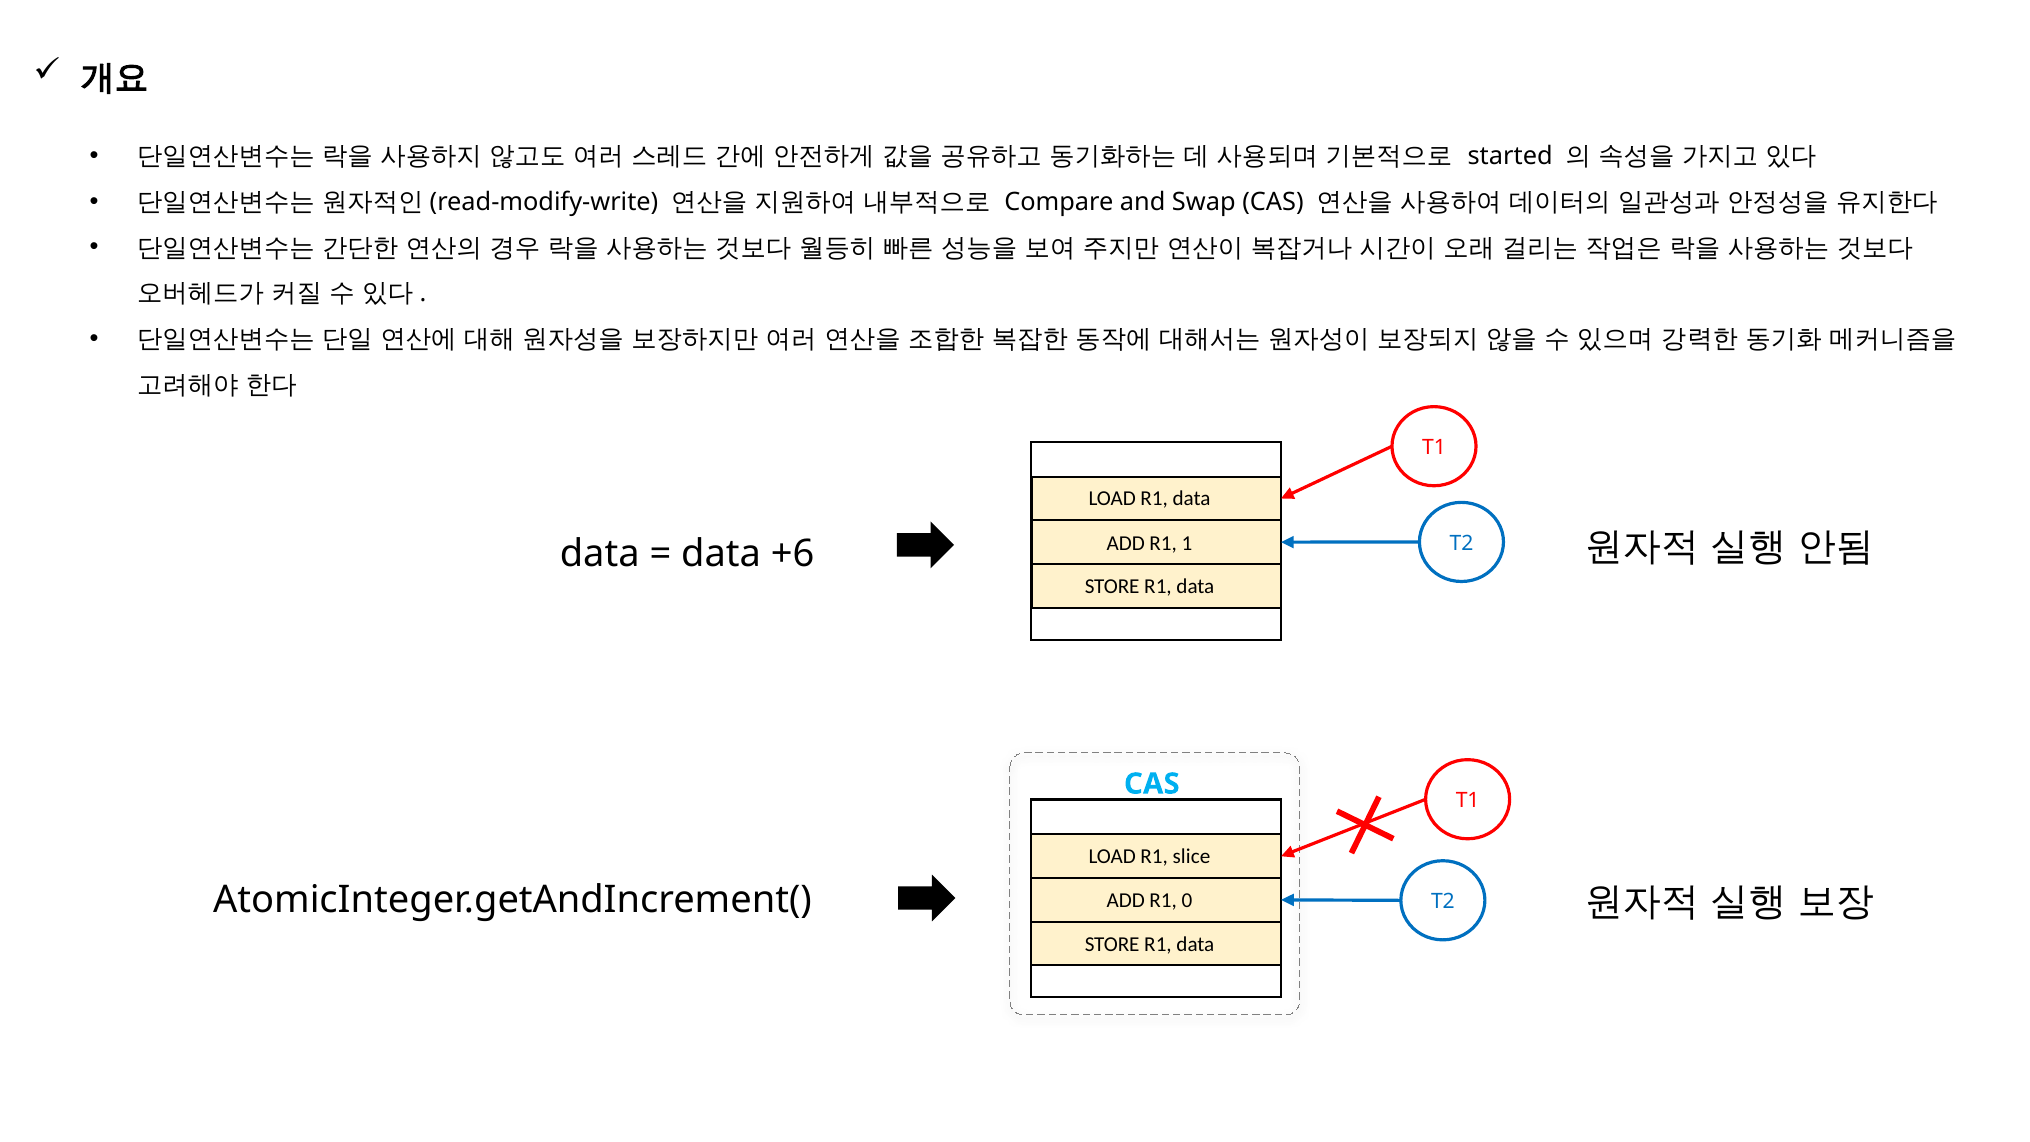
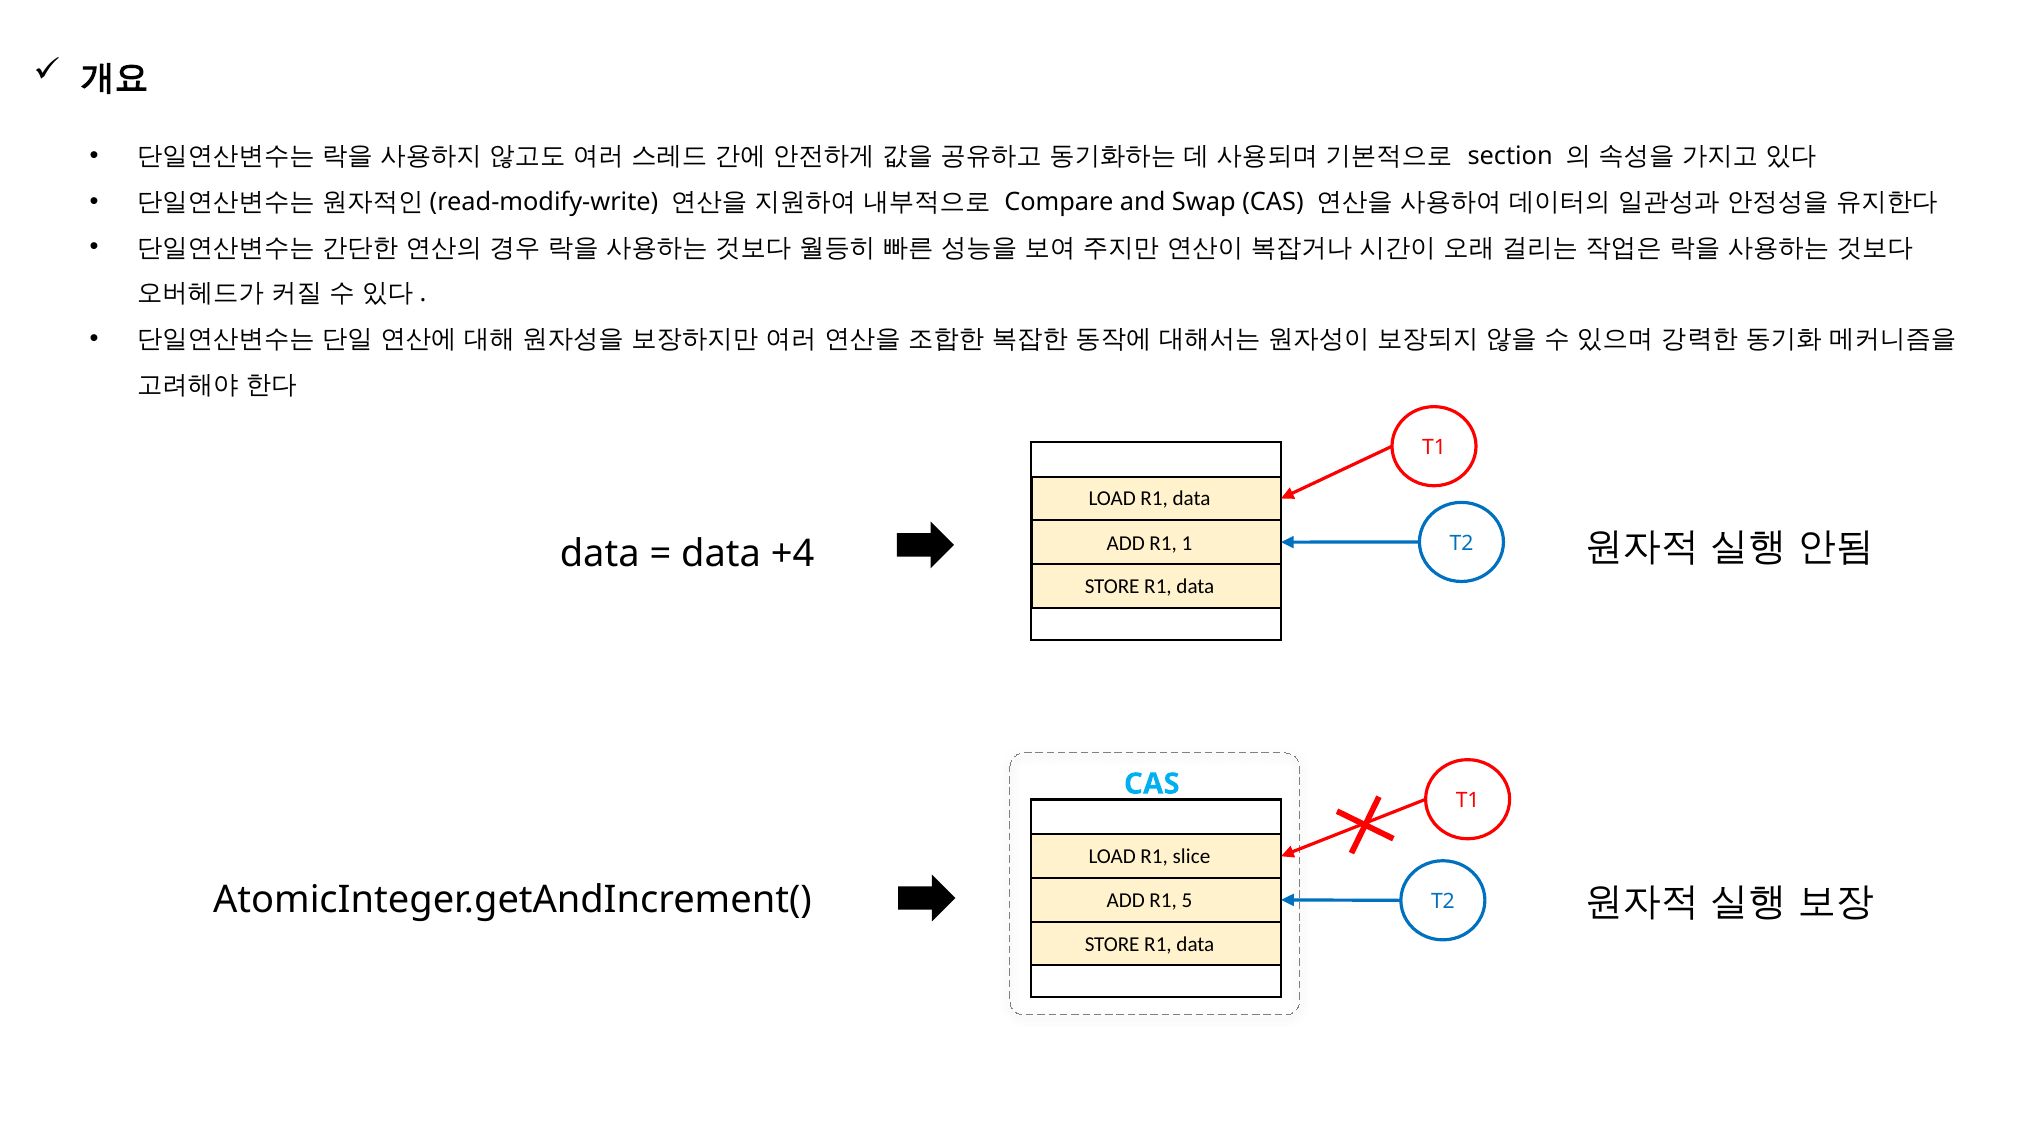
started: started -> section
+6: +6 -> +4
0: 0 -> 5
